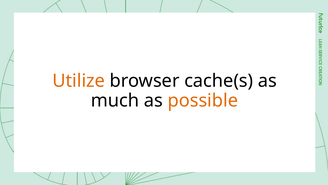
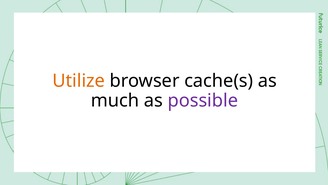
possible colour: orange -> purple
